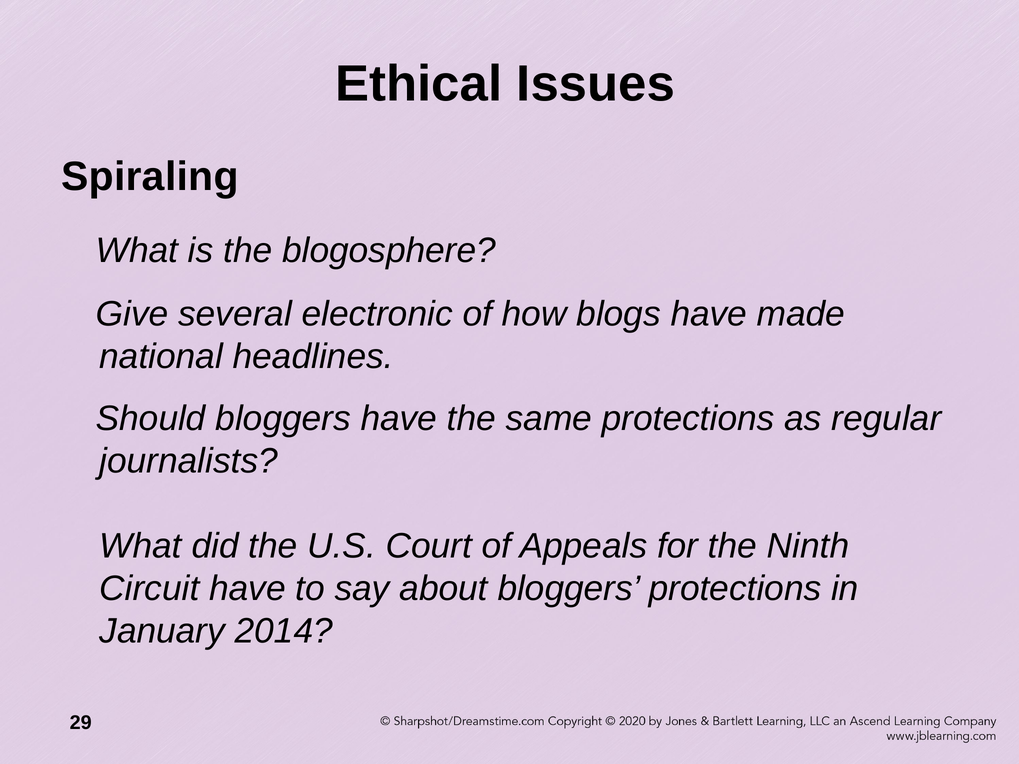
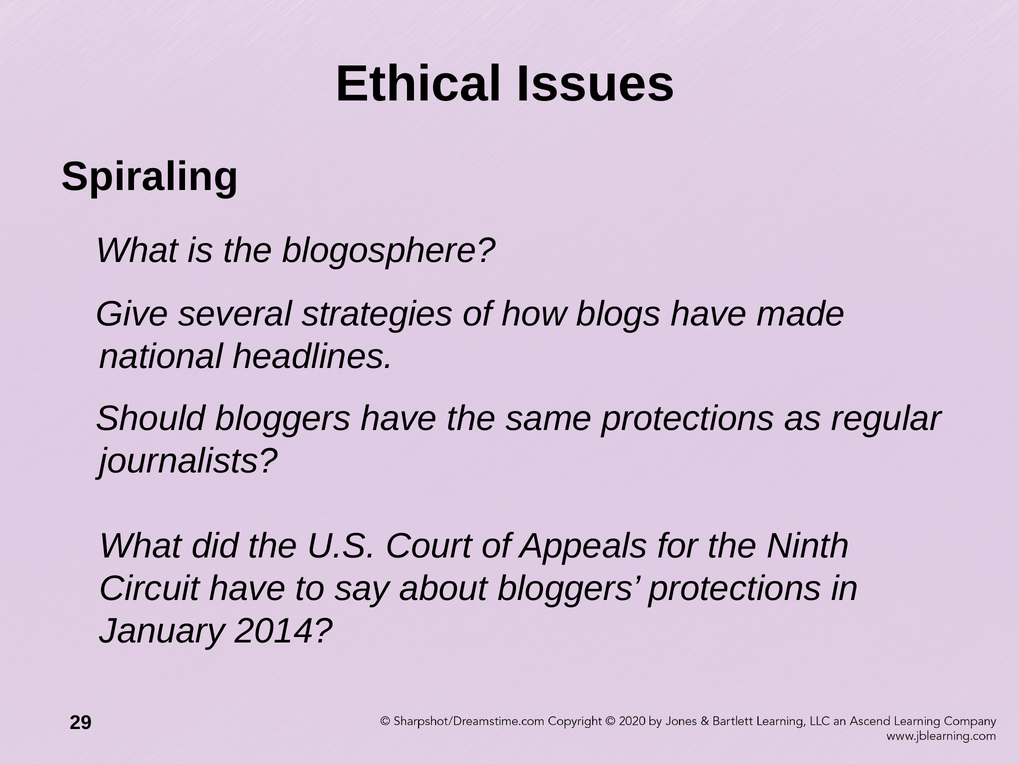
electronic: electronic -> strategies
